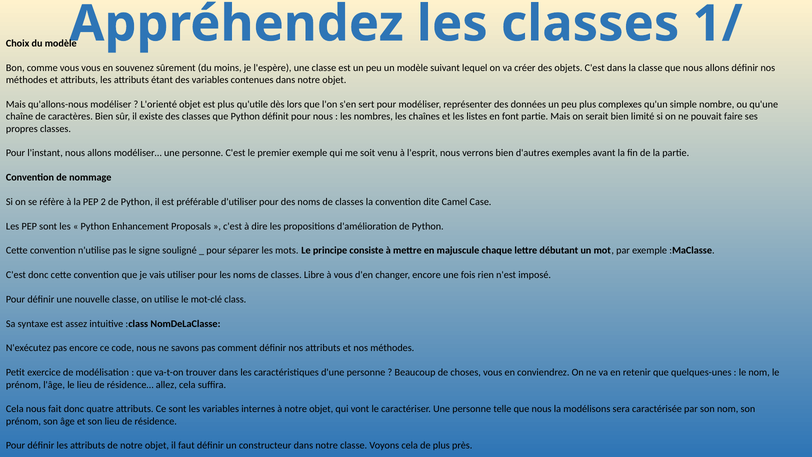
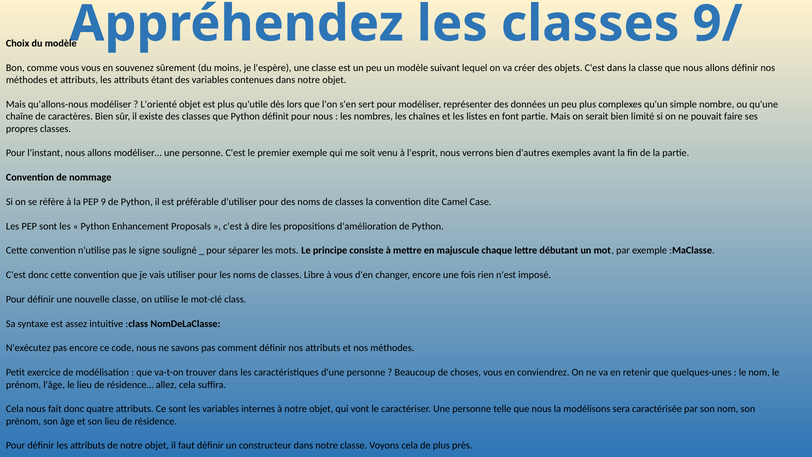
1/: 1/ -> 9/
2: 2 -> 9
